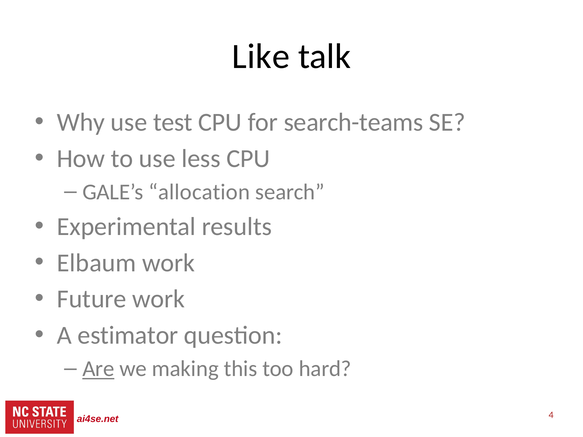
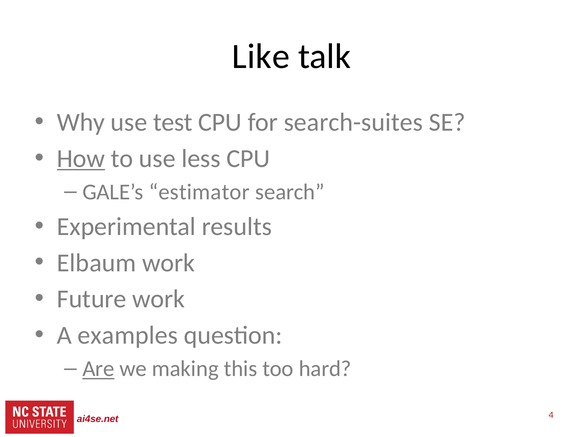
search-teams: search-teams -> search-suites
How underline: none -> present
allocation: allocation -> estimator
estimator: estimator -> examples
